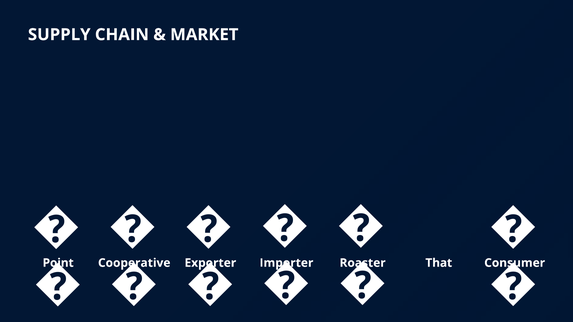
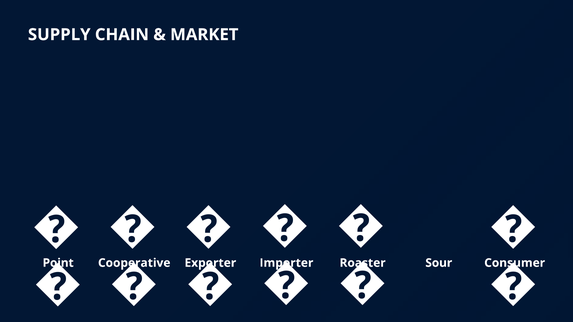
That: That -> Sour
